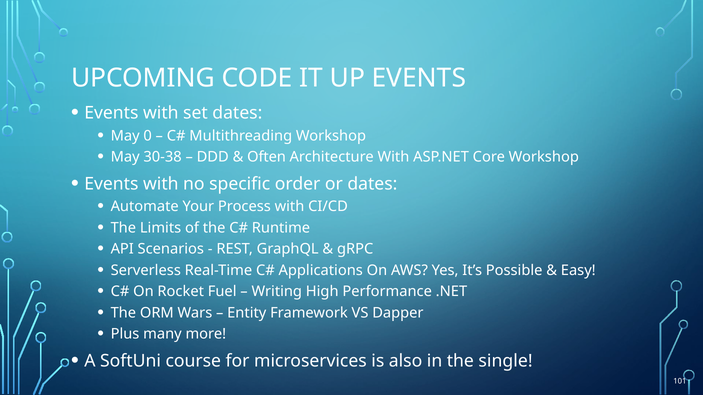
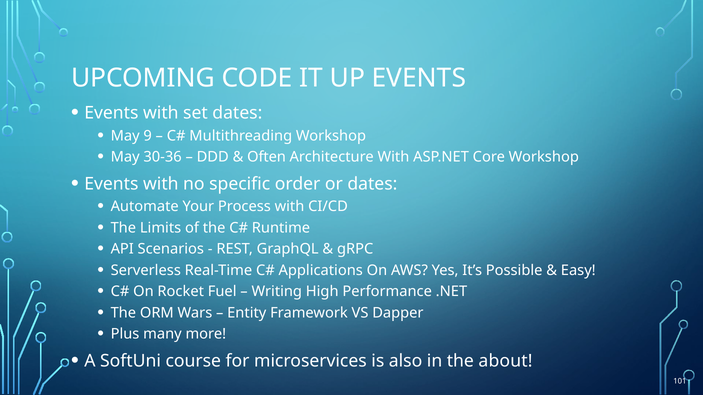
0: 0 -> 9
30-38: 30-38 -> 30-36
single: single -> about
